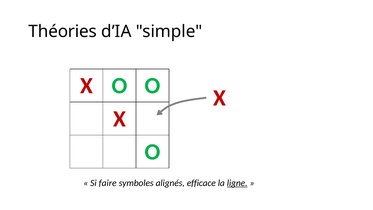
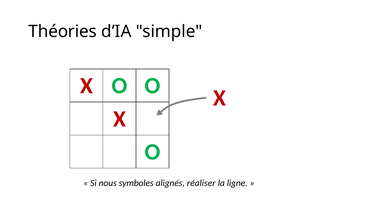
faire: faire -> nous
efficace: efficace -> réaliser
ligne underline: present -> none
